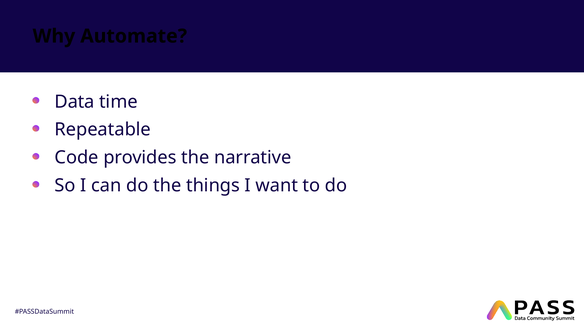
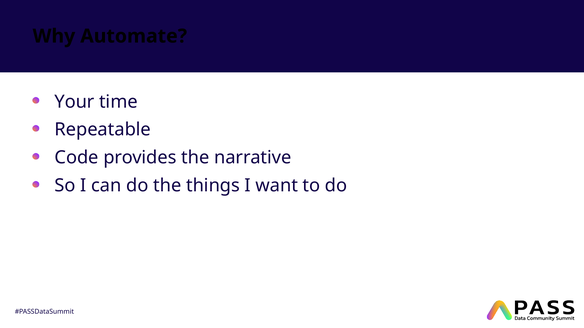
Data: Data -> Your
